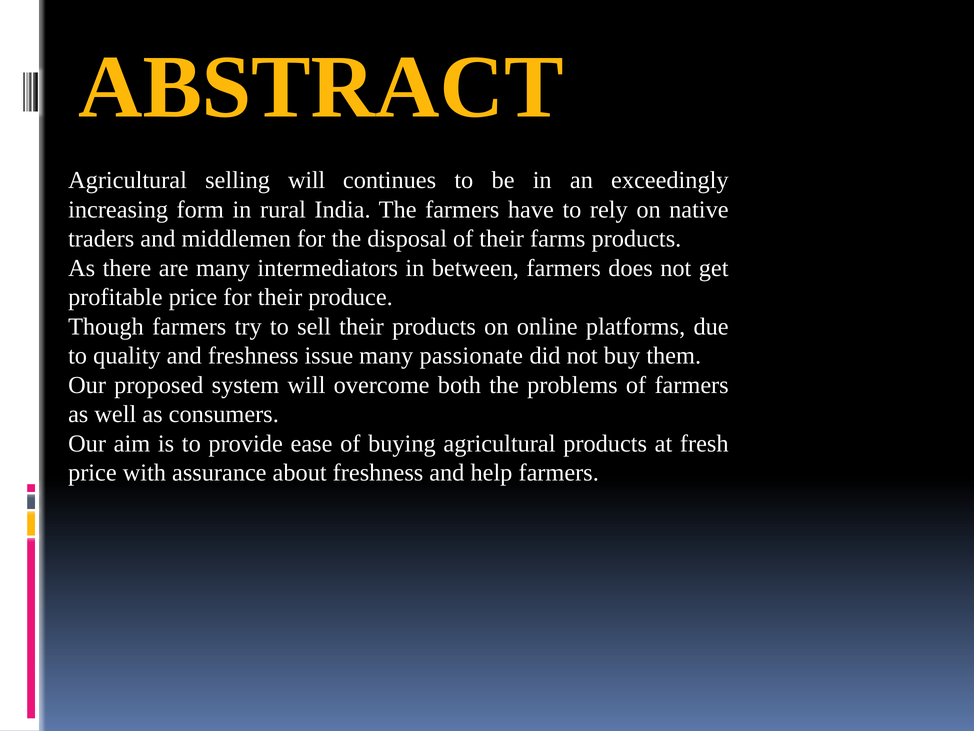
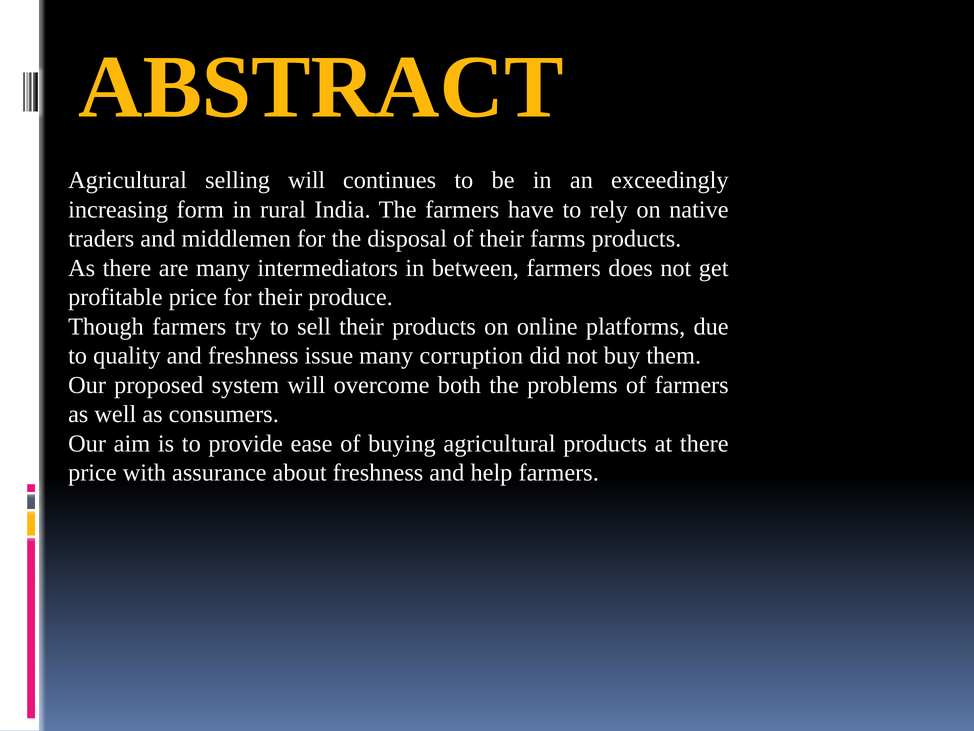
passionate: passionate -> corruption
at fresh: fresh -> there
